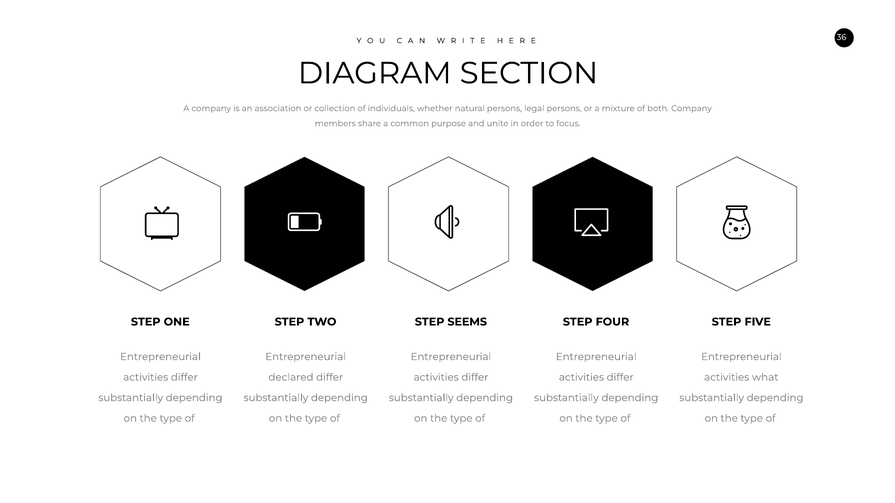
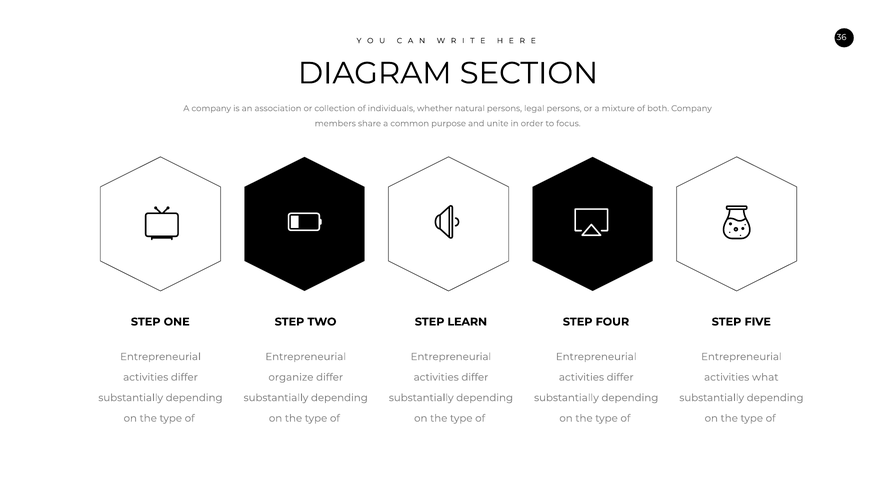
SEEMS: SEEMS -> LEARN
declared: declared -> organize
